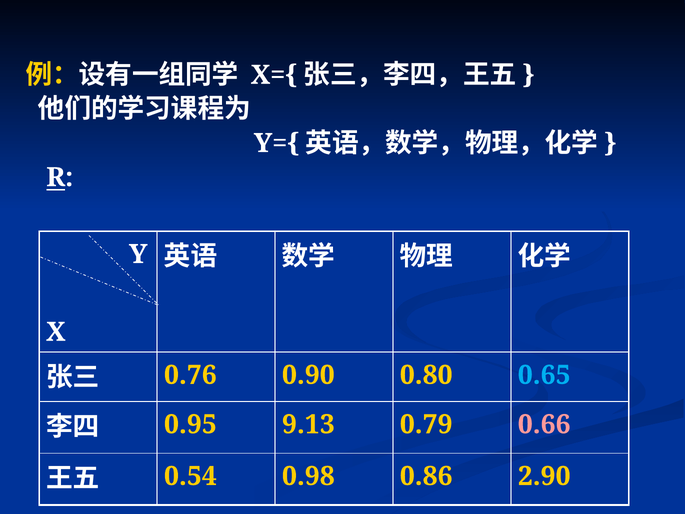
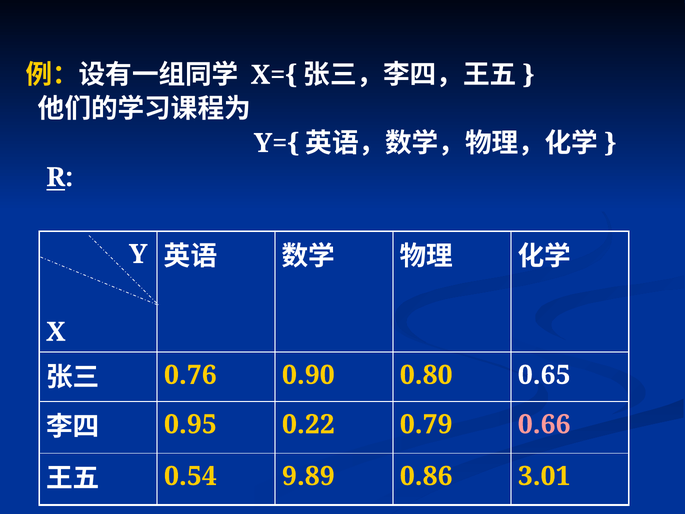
0.65 colour: light blue -> white
9.13: 9.13 -> 0.22
0.98: 0.98 -> 9.89
2.90: 2.90 -> 3.01
